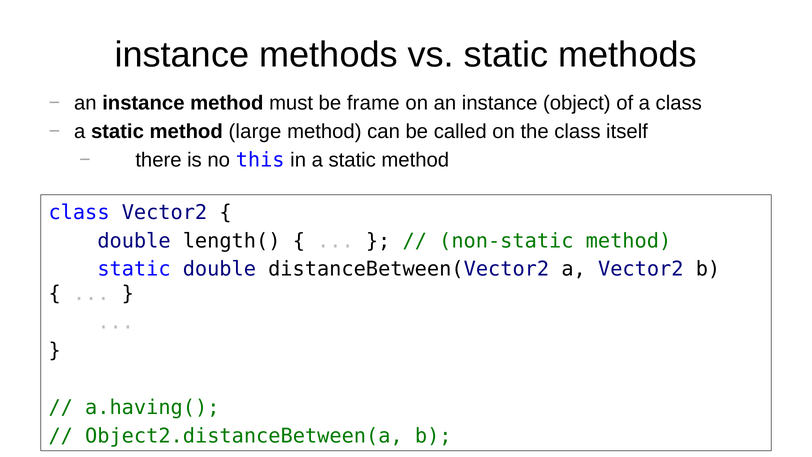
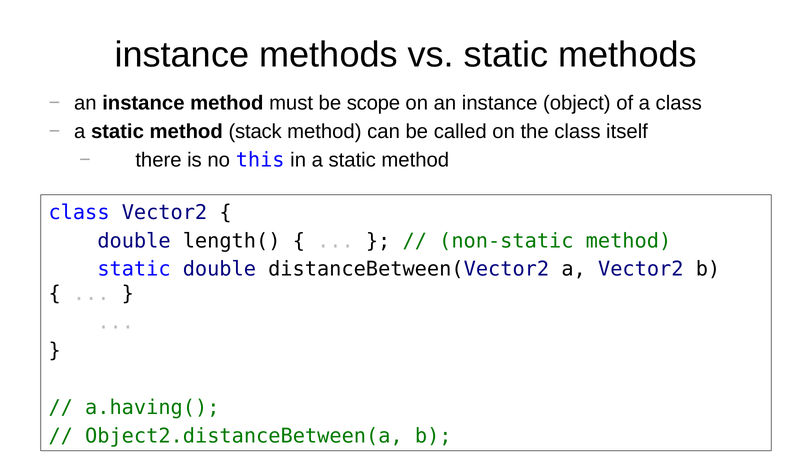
frame: frame -> scope
large: large -> stack
